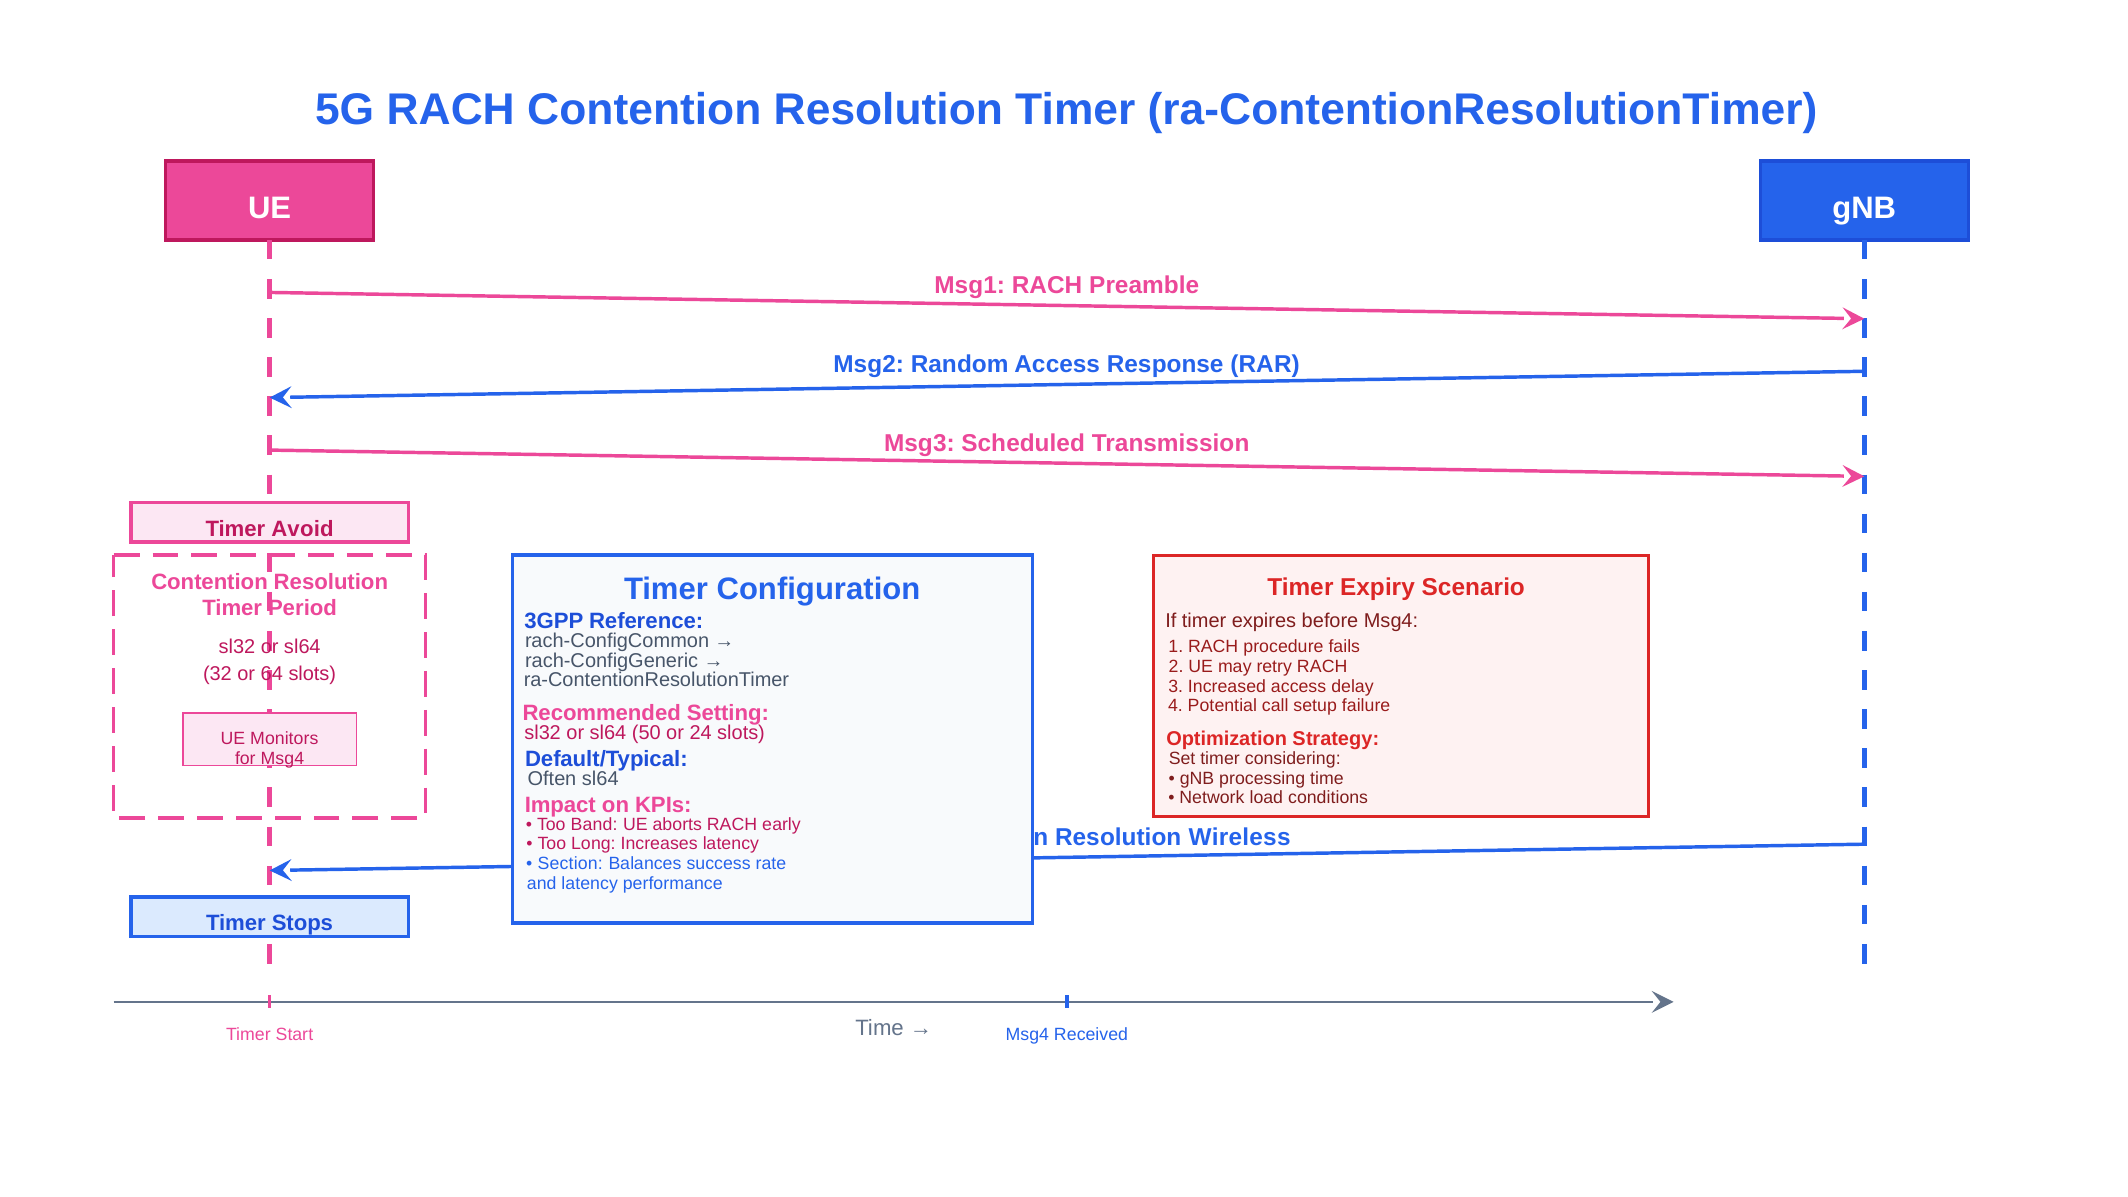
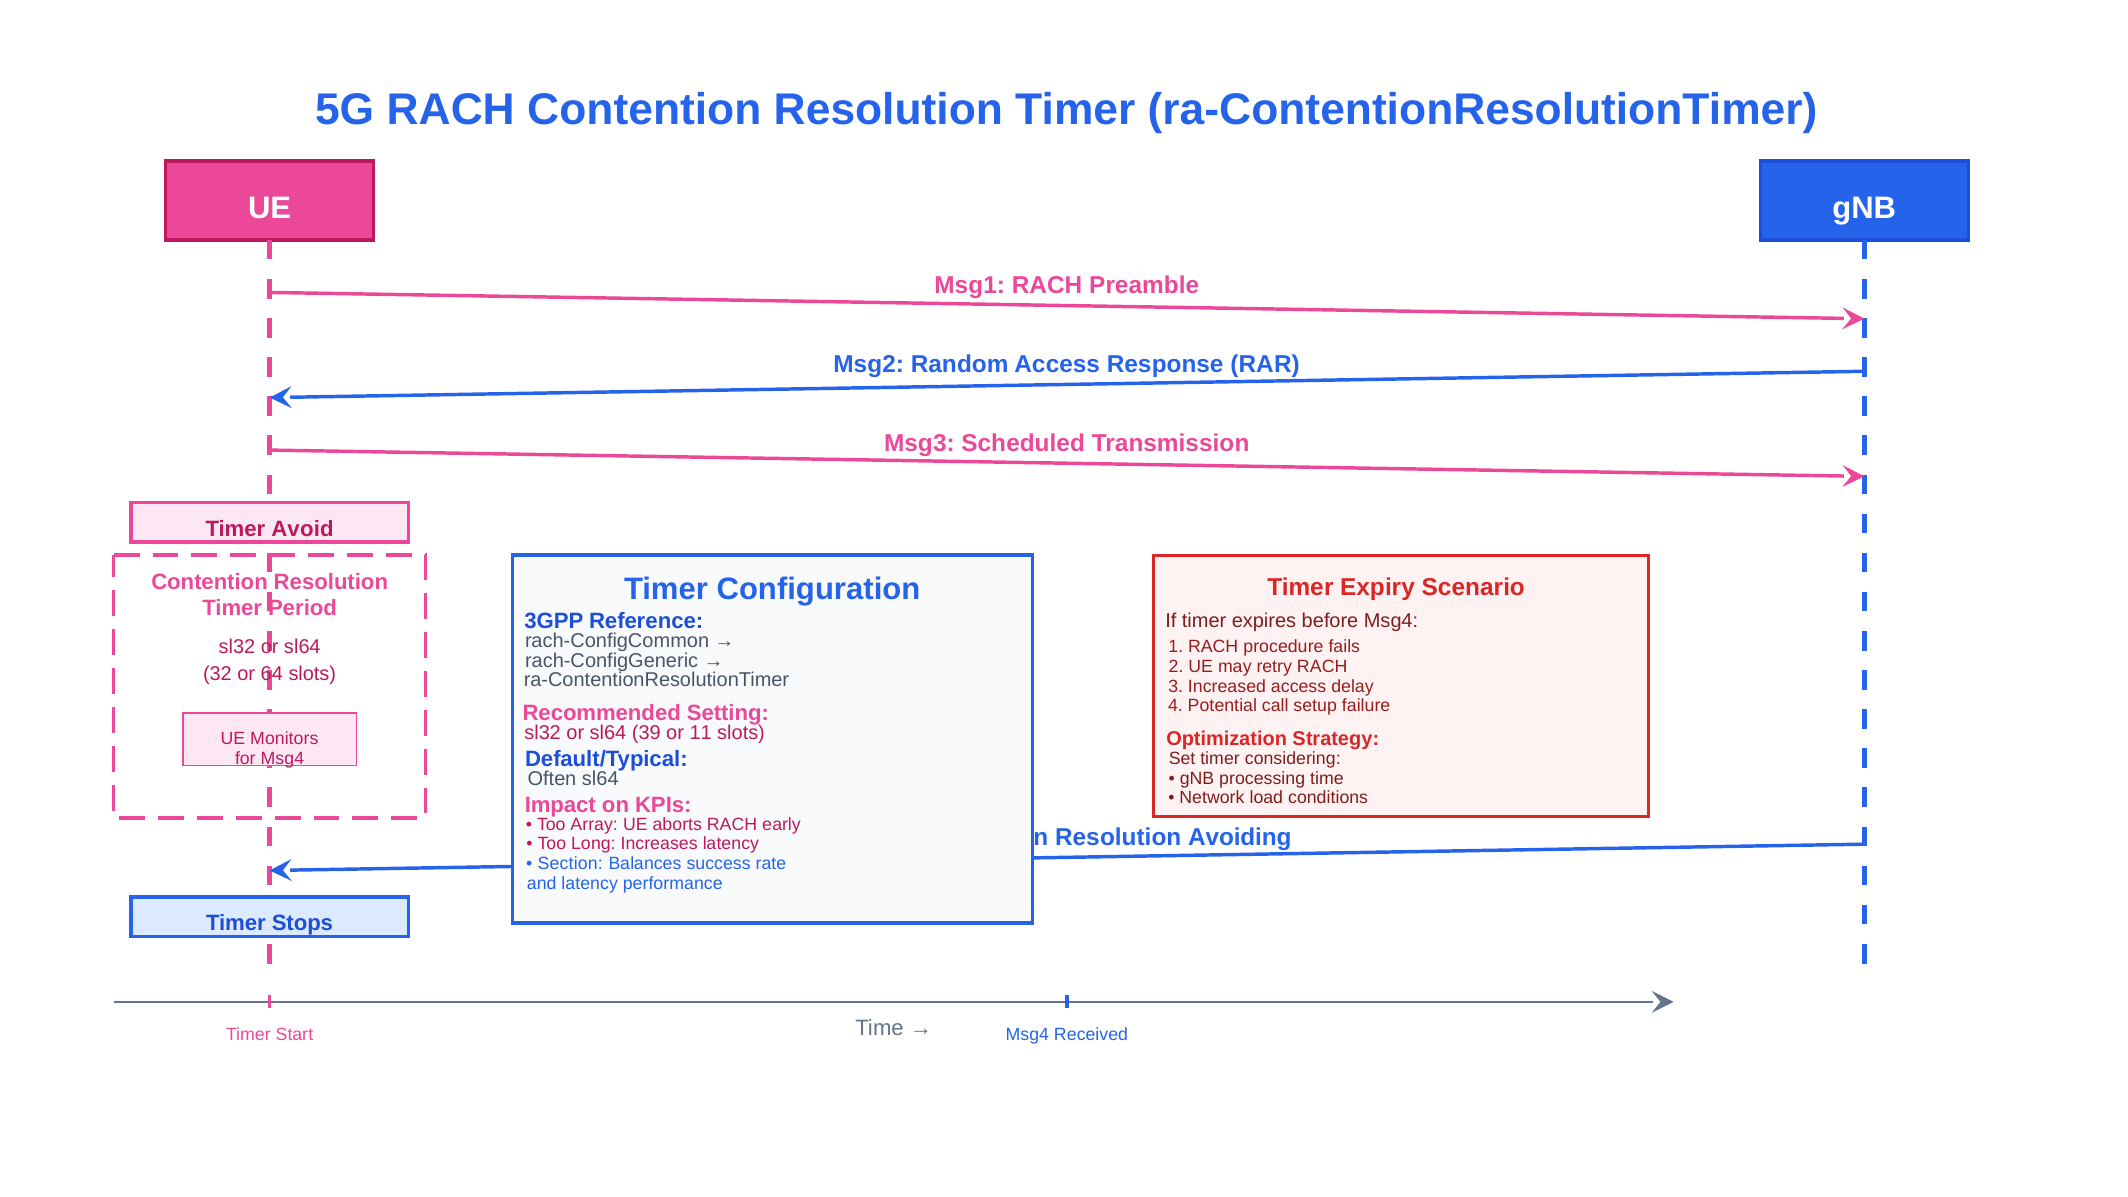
50: 50 -> 39
24: 24 -> 11
Band: Band -> Array
Wireless: Wireless -> Avoiding
